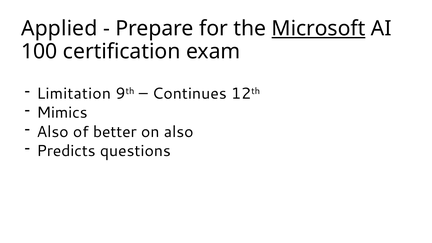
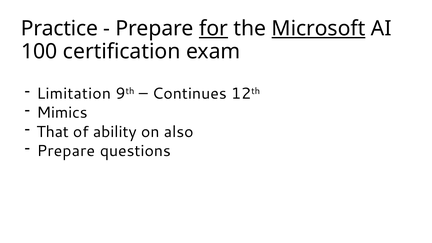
Applied: Applied -> Practice
for underline: none -> present
Also at (53, 132): Also -> That
better: better -> ability
Predicts at (66, 151): Predicts -> Prepare
